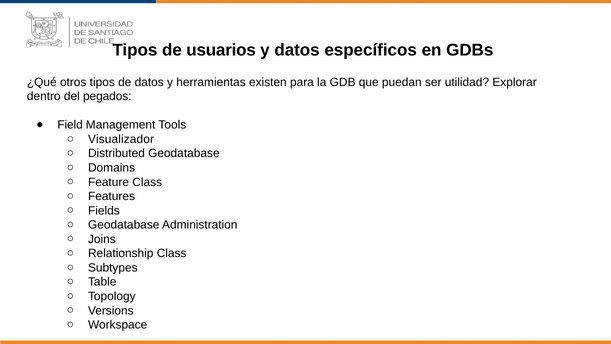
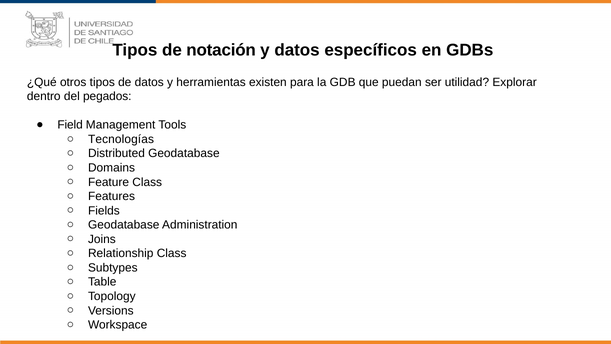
usuarios: usuarios -> notación
Visualizador: Visualizador -> Tecnologías
